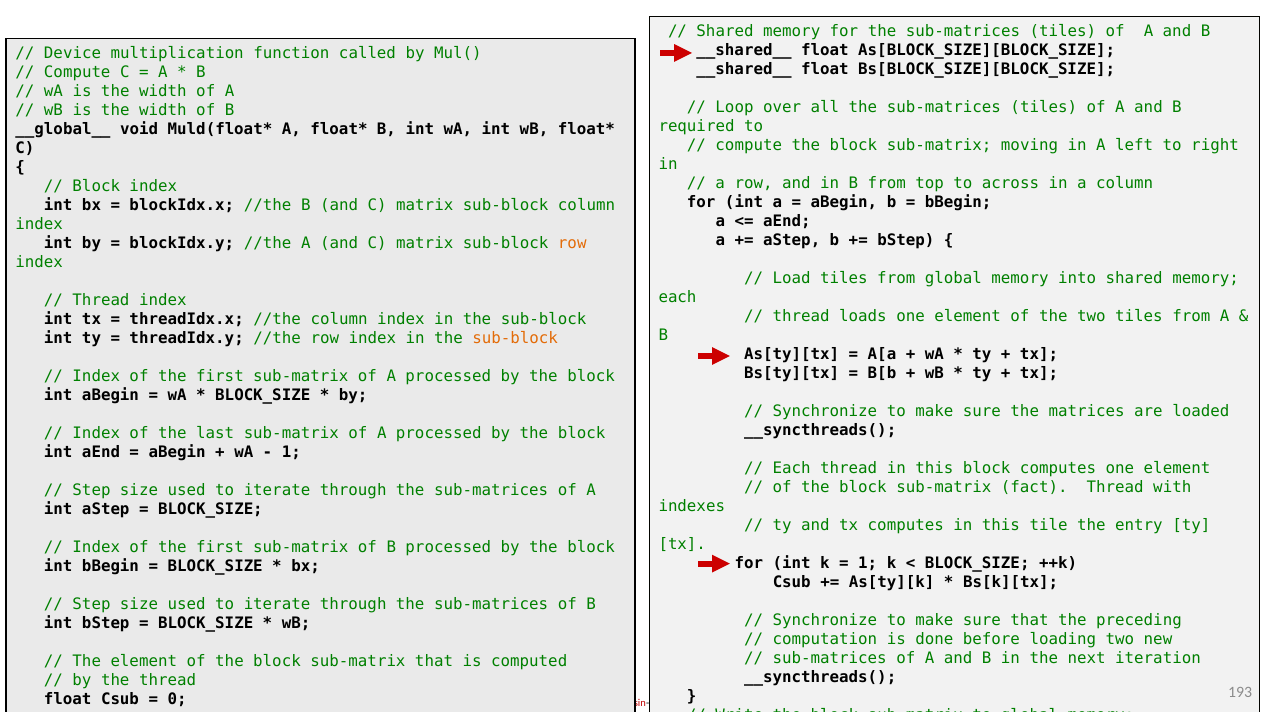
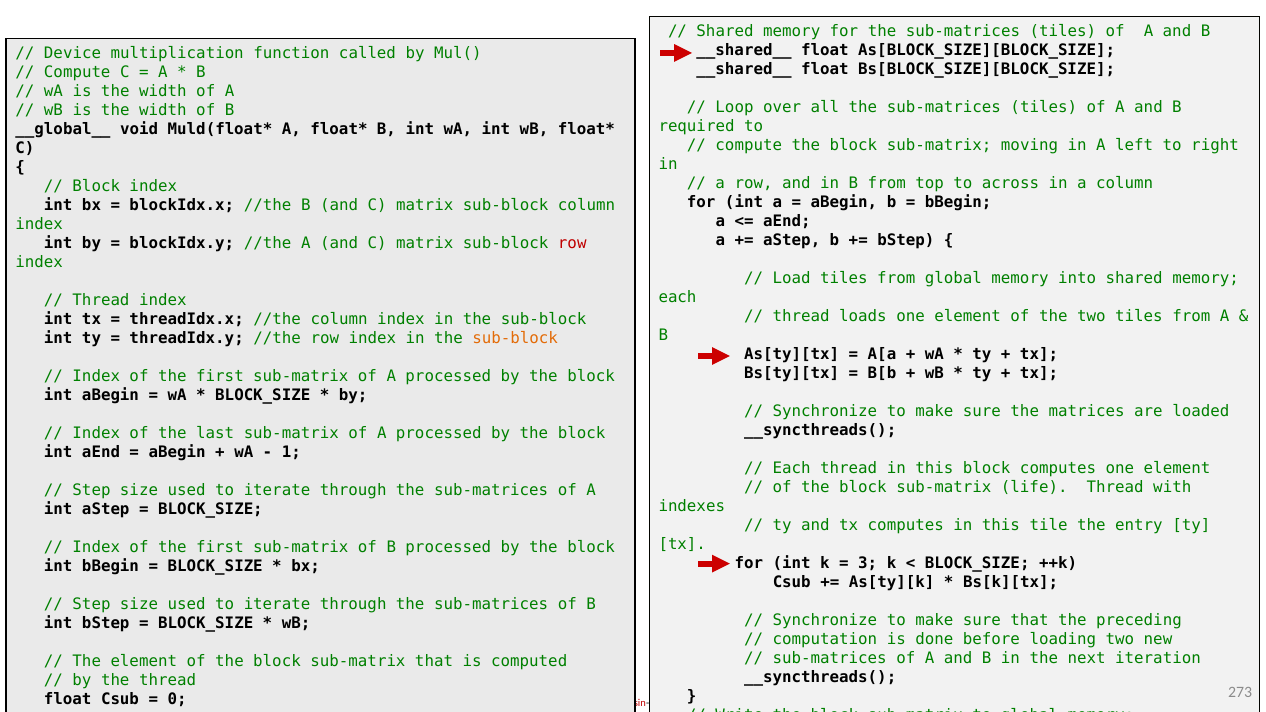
row at (572, 244) colour: orange -> red
fact: fact -> life
1 at (868, 563): 1 -> 3
193: 193 -> 273
